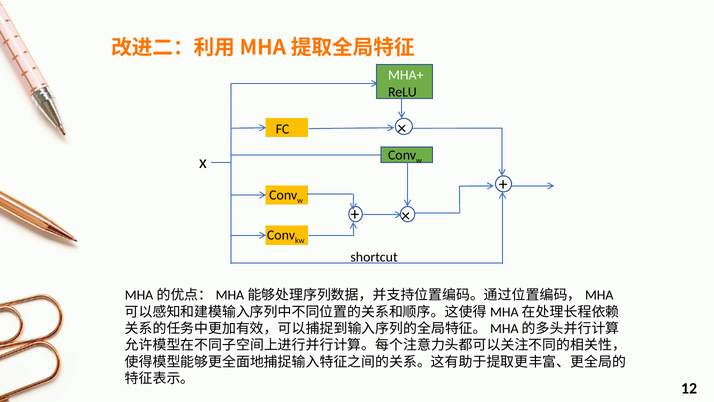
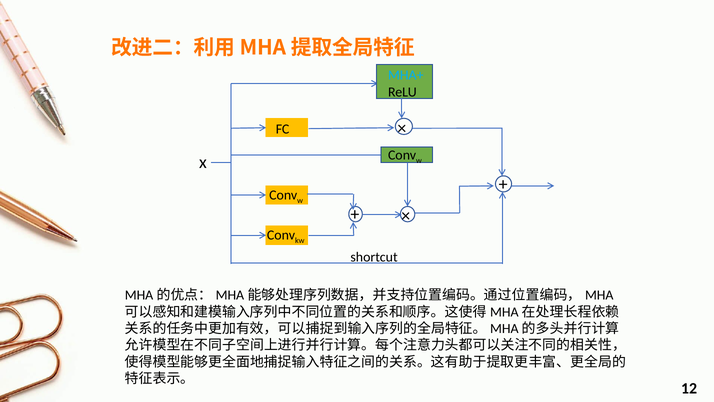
MHA+ colour: white -> light blue
